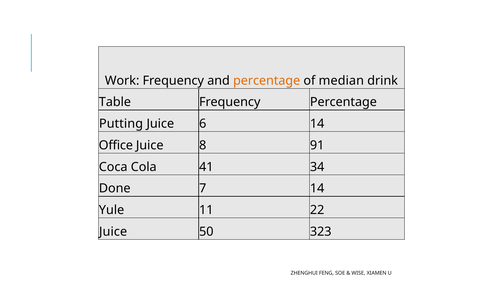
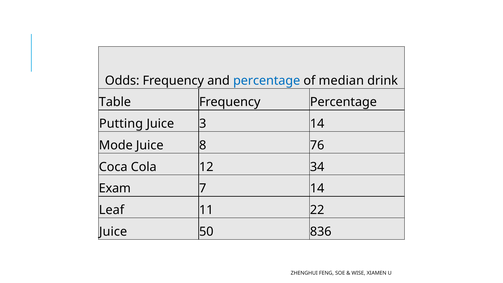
Work: Work -> Odds
percentage at (267, 81) colour: orange -> blue
6: 6 -> 3
Office: Office -> Mode
91: 91 -> 76
41: 41 -> 12
Done: Done -> Exam
Yule: Yule -> Leaf
323: 323 -> 836
